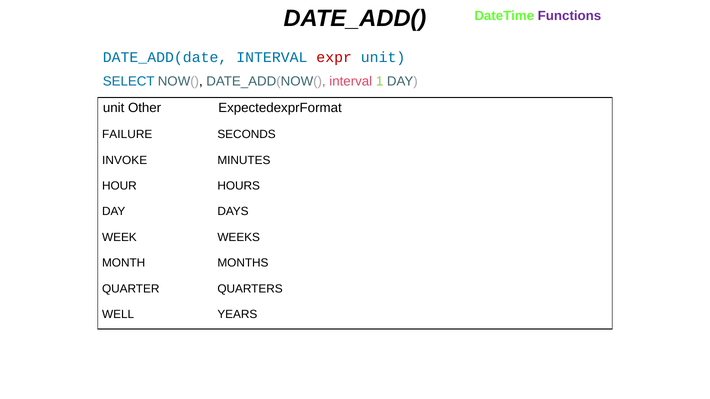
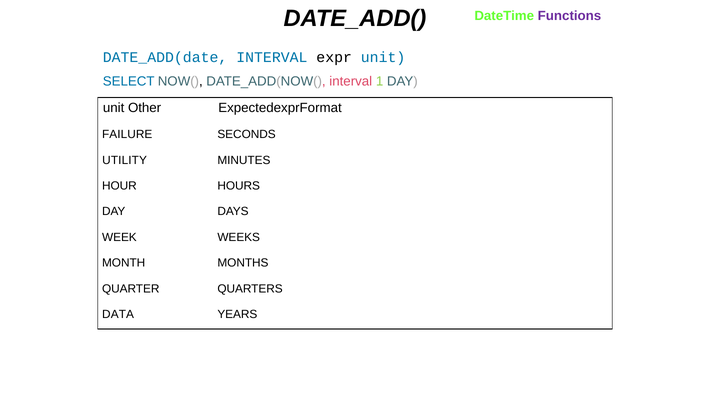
expr colour: red -> black
INVOKE: INVOKE -> UTILITY
WELL: WELL -> DATA
